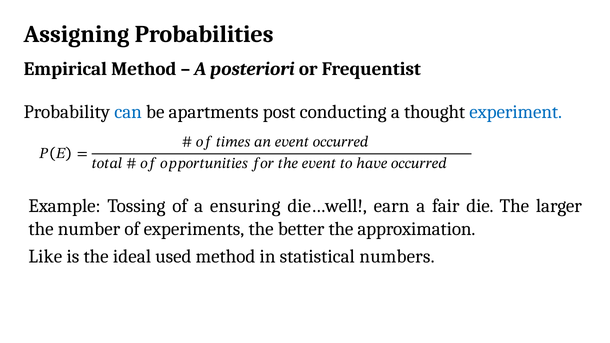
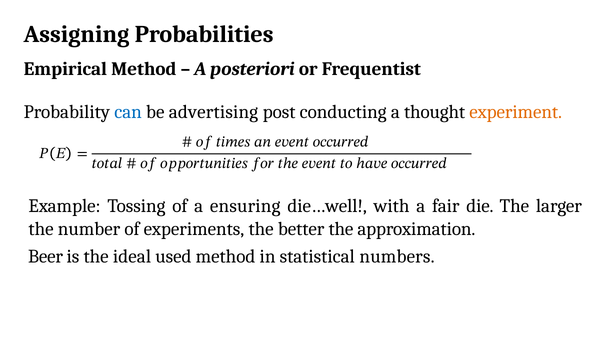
apartments: apartments -> advertising
experiment colour: blue -> orange
earn: earn -> with
Like: Like -> Beer
